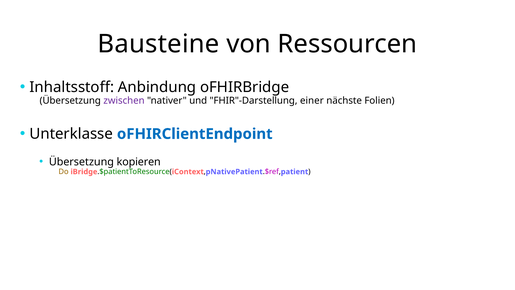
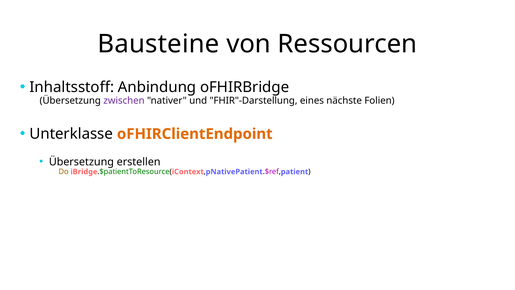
einer: einer -> eines
oFHIRClientEndpoint colour: blue -> orange
kopieren: kopieren -> erstellen
